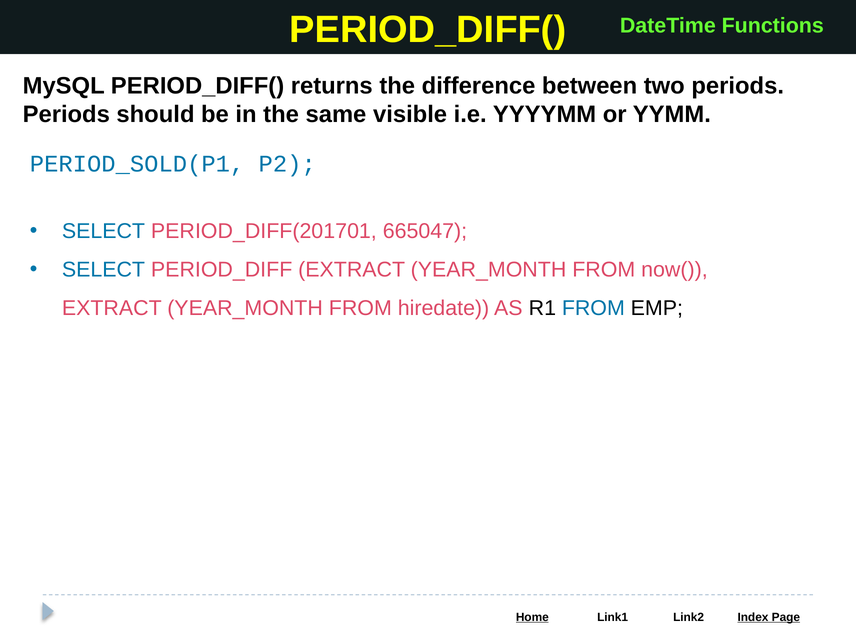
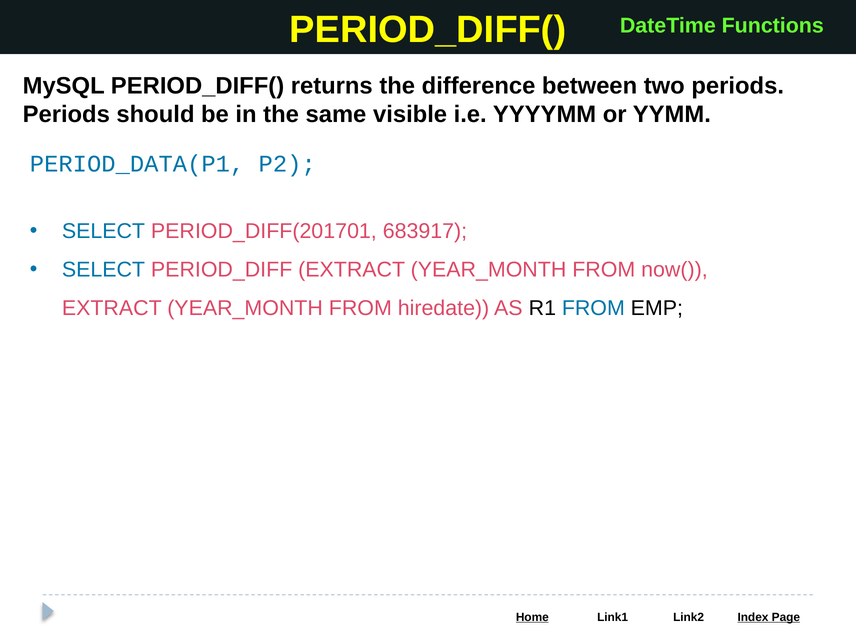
PERIOD_SOLD(P1: PERIOD_SOLD(P1 -> PERIOD_DATA(P1
665047: 665047 -> 683917
